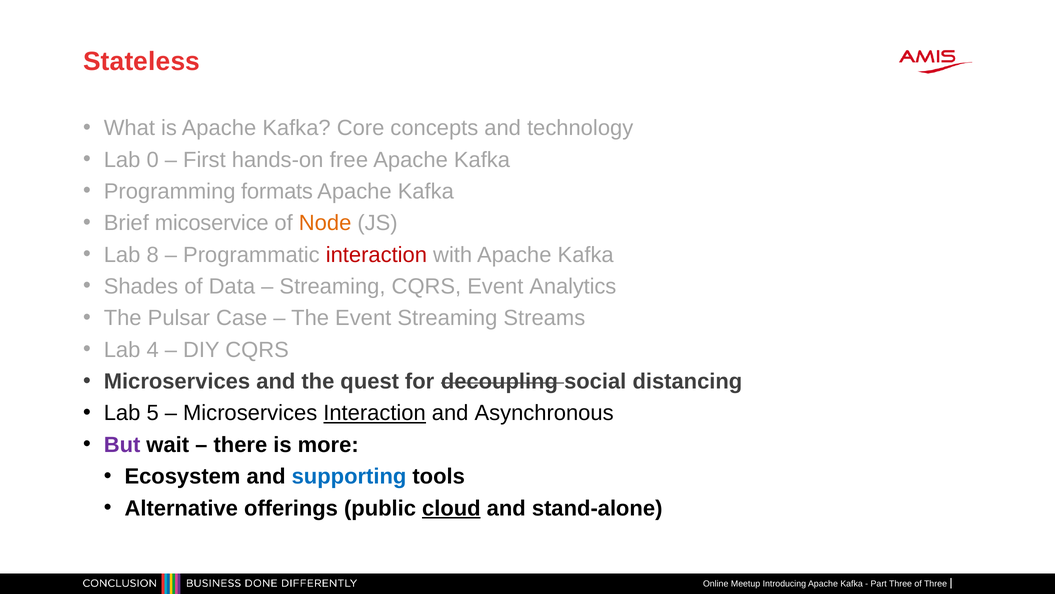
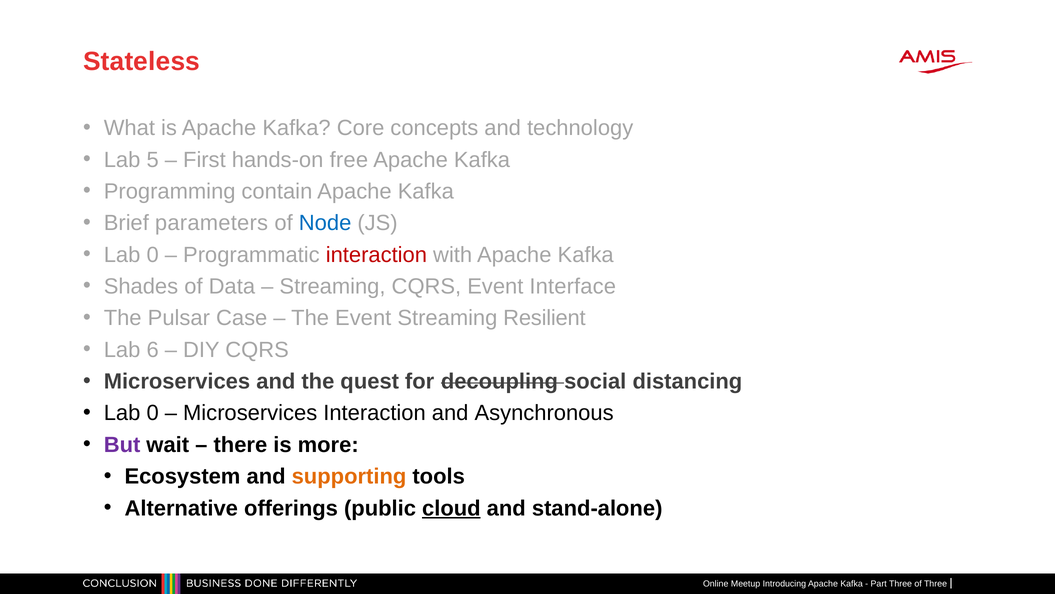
0: 0 -> 5
formats: formats -> contain
micoservice: micoservice -> parameters
Node colour: orange -> blue
8 at (153, 255): 8 -> 0
Analytics: Analytics -> Interface
Streams: Streams -> Resilient
4: 4 -> 6
5 at (153, 413): 5 -> 0
Interaction at (375, 413) underline: present -> none
supporting colour: blue -> orange
